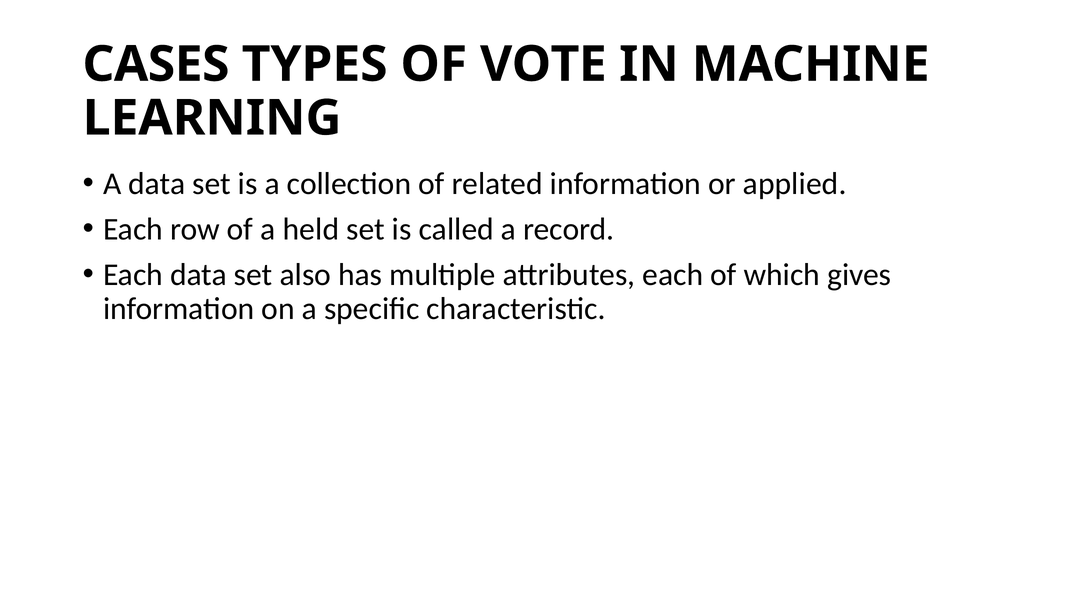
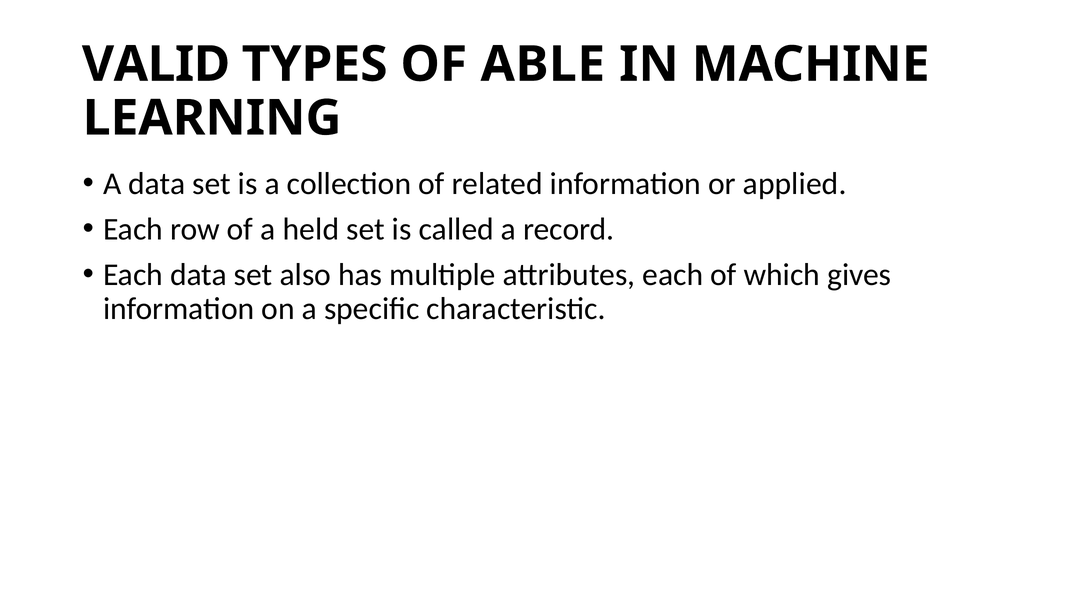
CASES: CASES -> VALID
VOTE: VOTE -> ABLE
